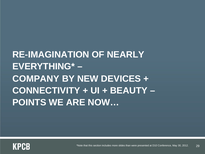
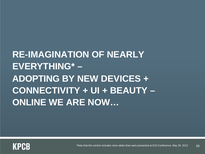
COMPANY: COMPANY -> ADOPTING
POINTS: POINTS -> ONLINE
